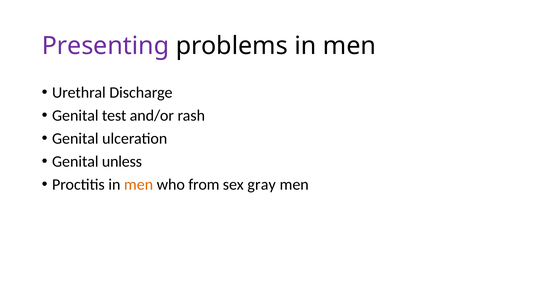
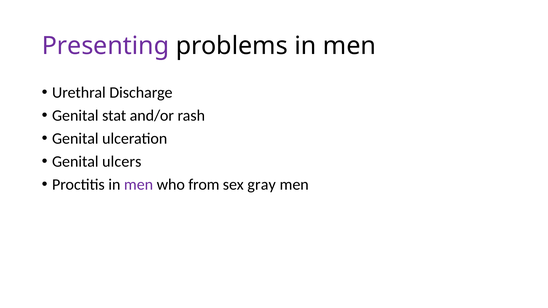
test: test -> stat
unless: unless -> ulcers
men at (139, 185) colour: orange -> purple
